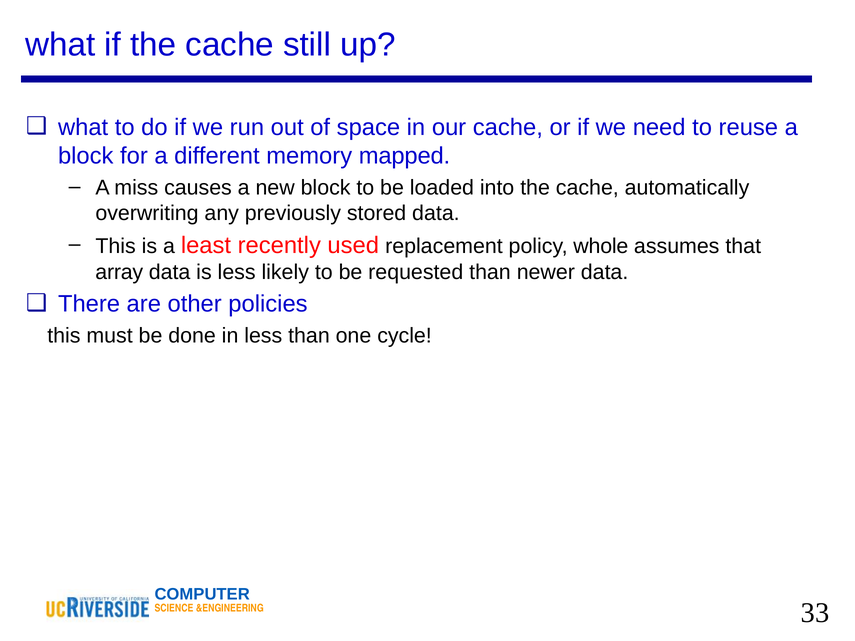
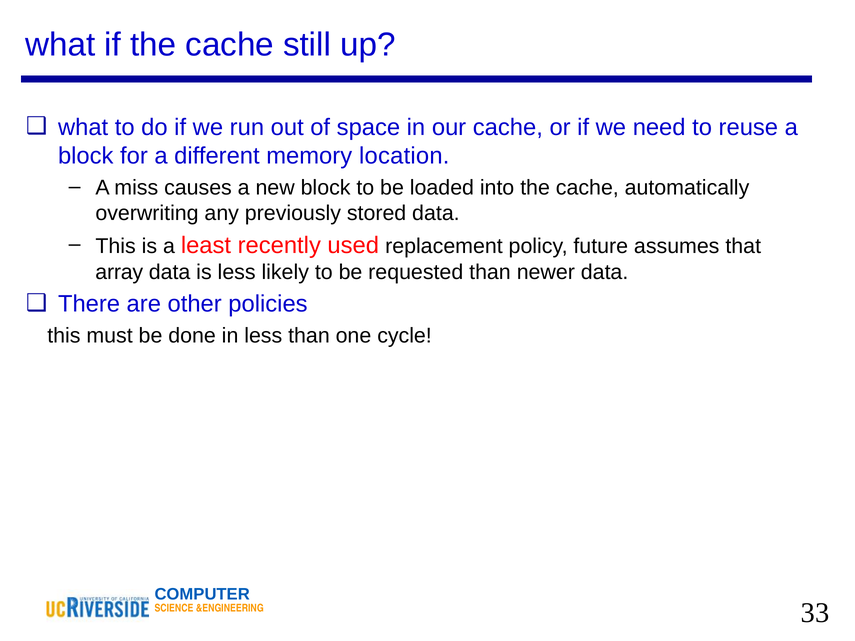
mapped: mapped -> location
whole: whole -> future
